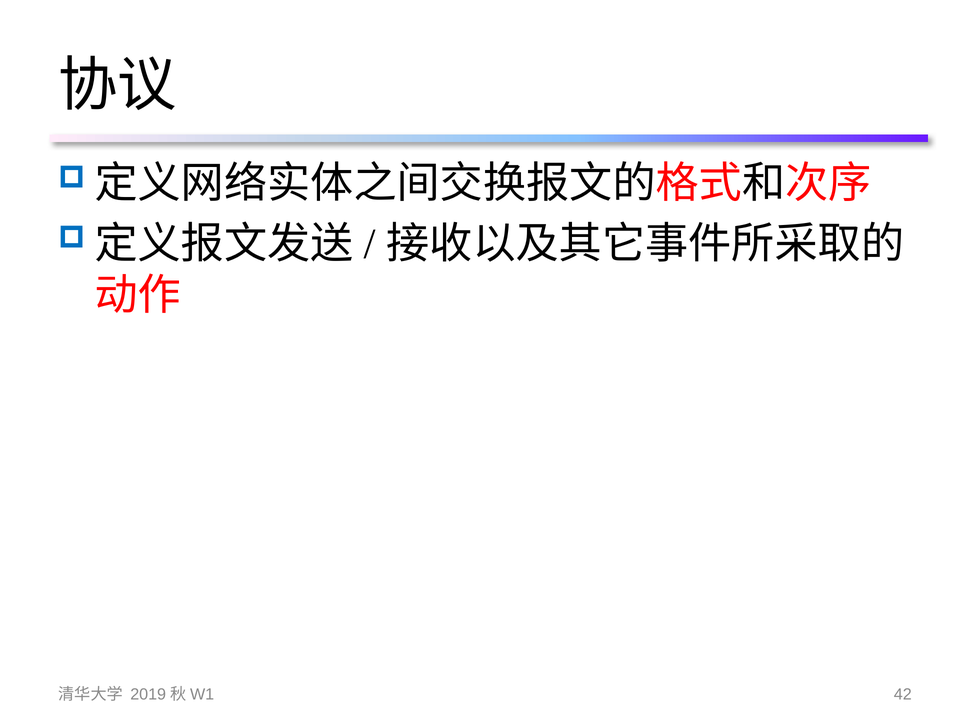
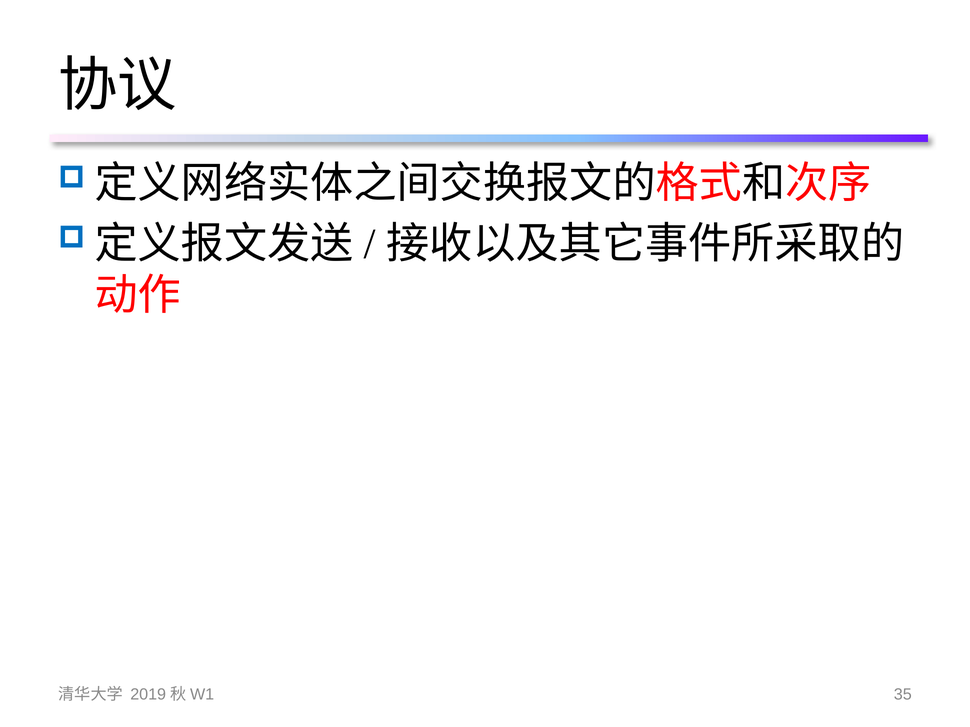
42: 42 -> 35
